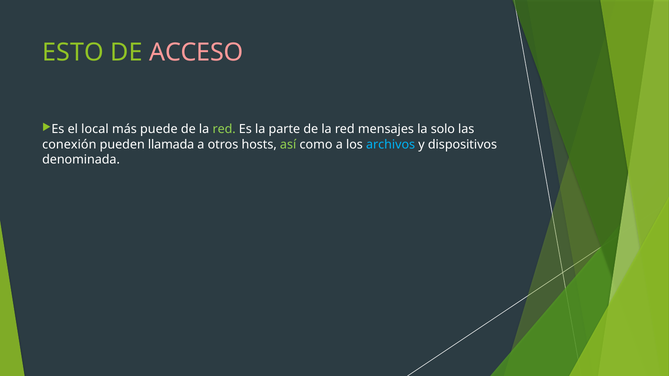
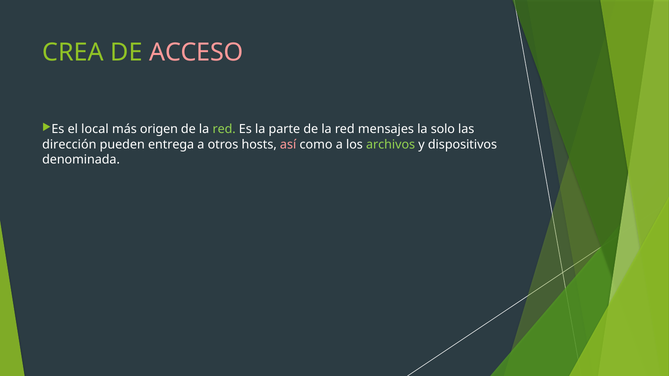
ESTO: ESTO -> CREA
puede: puede -> origen
conexión: conexión -> dirección
llamada: llamada -> entrega
así colour: light green -> pink
archivos colour: light blue -> light green
